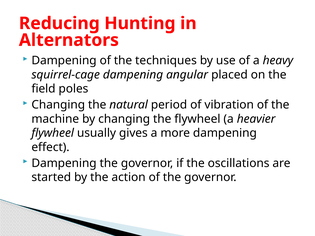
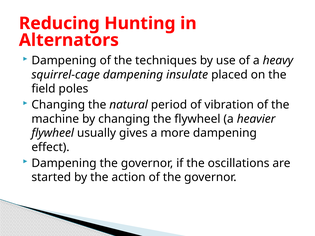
angular: angular -> insulate
